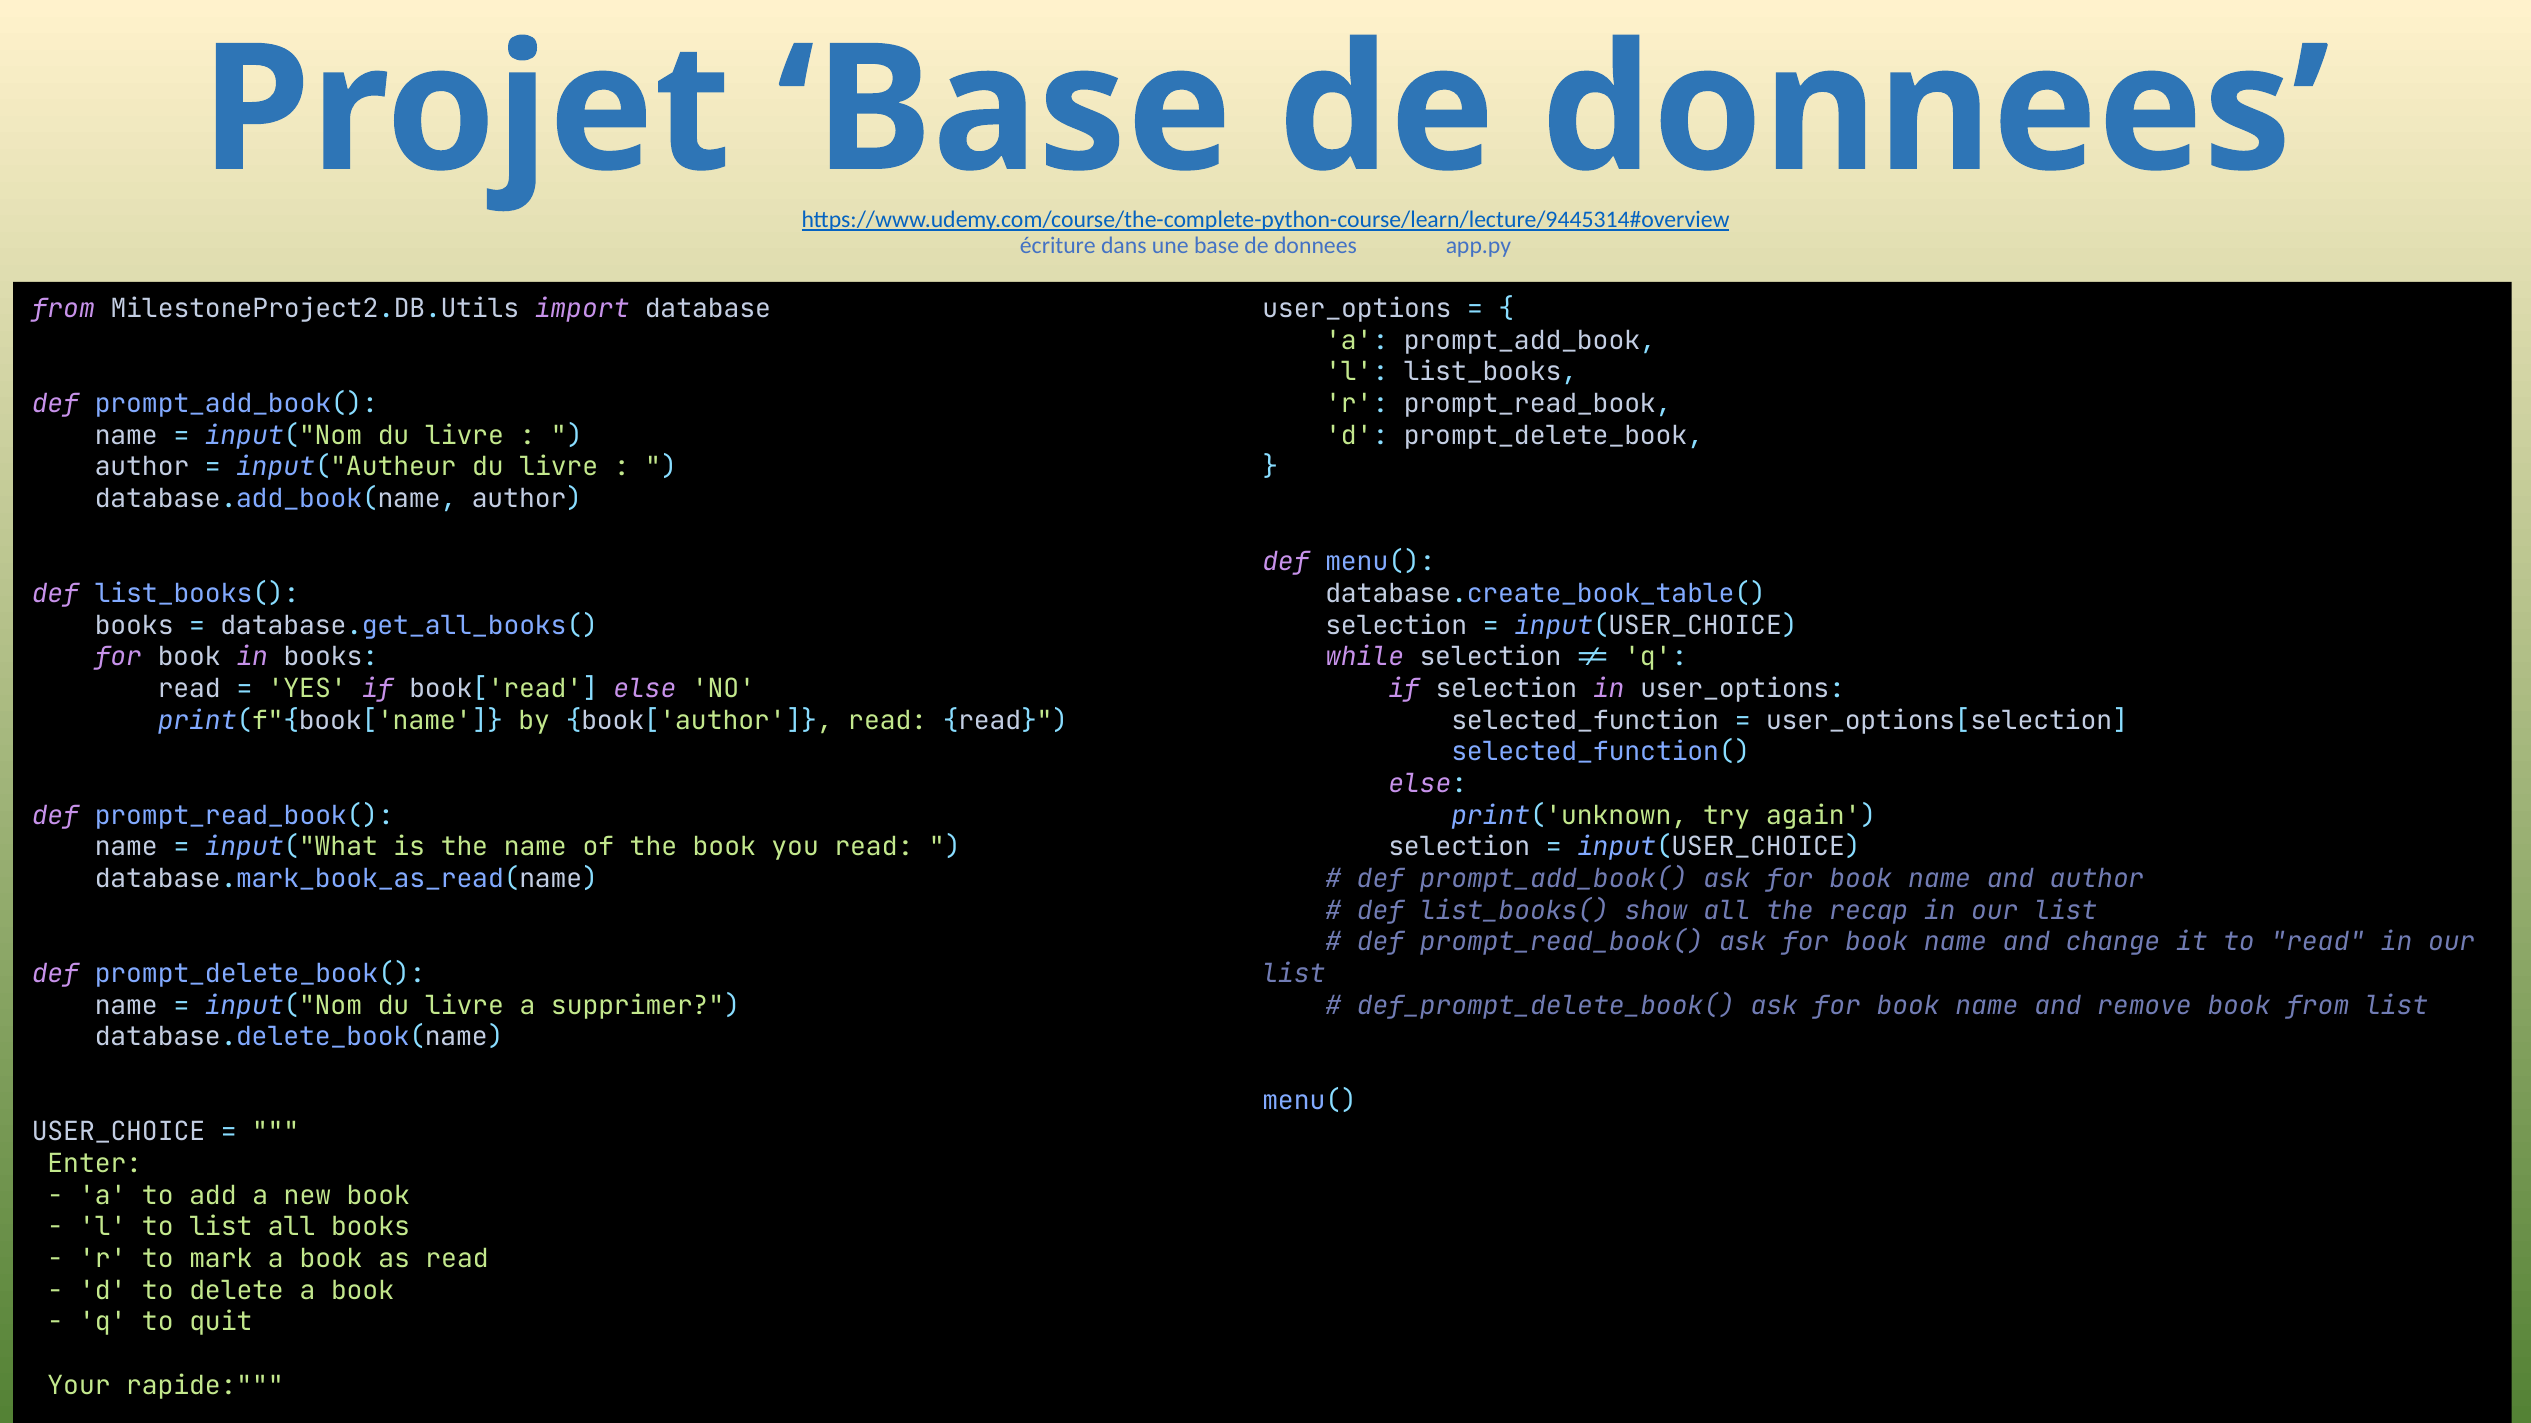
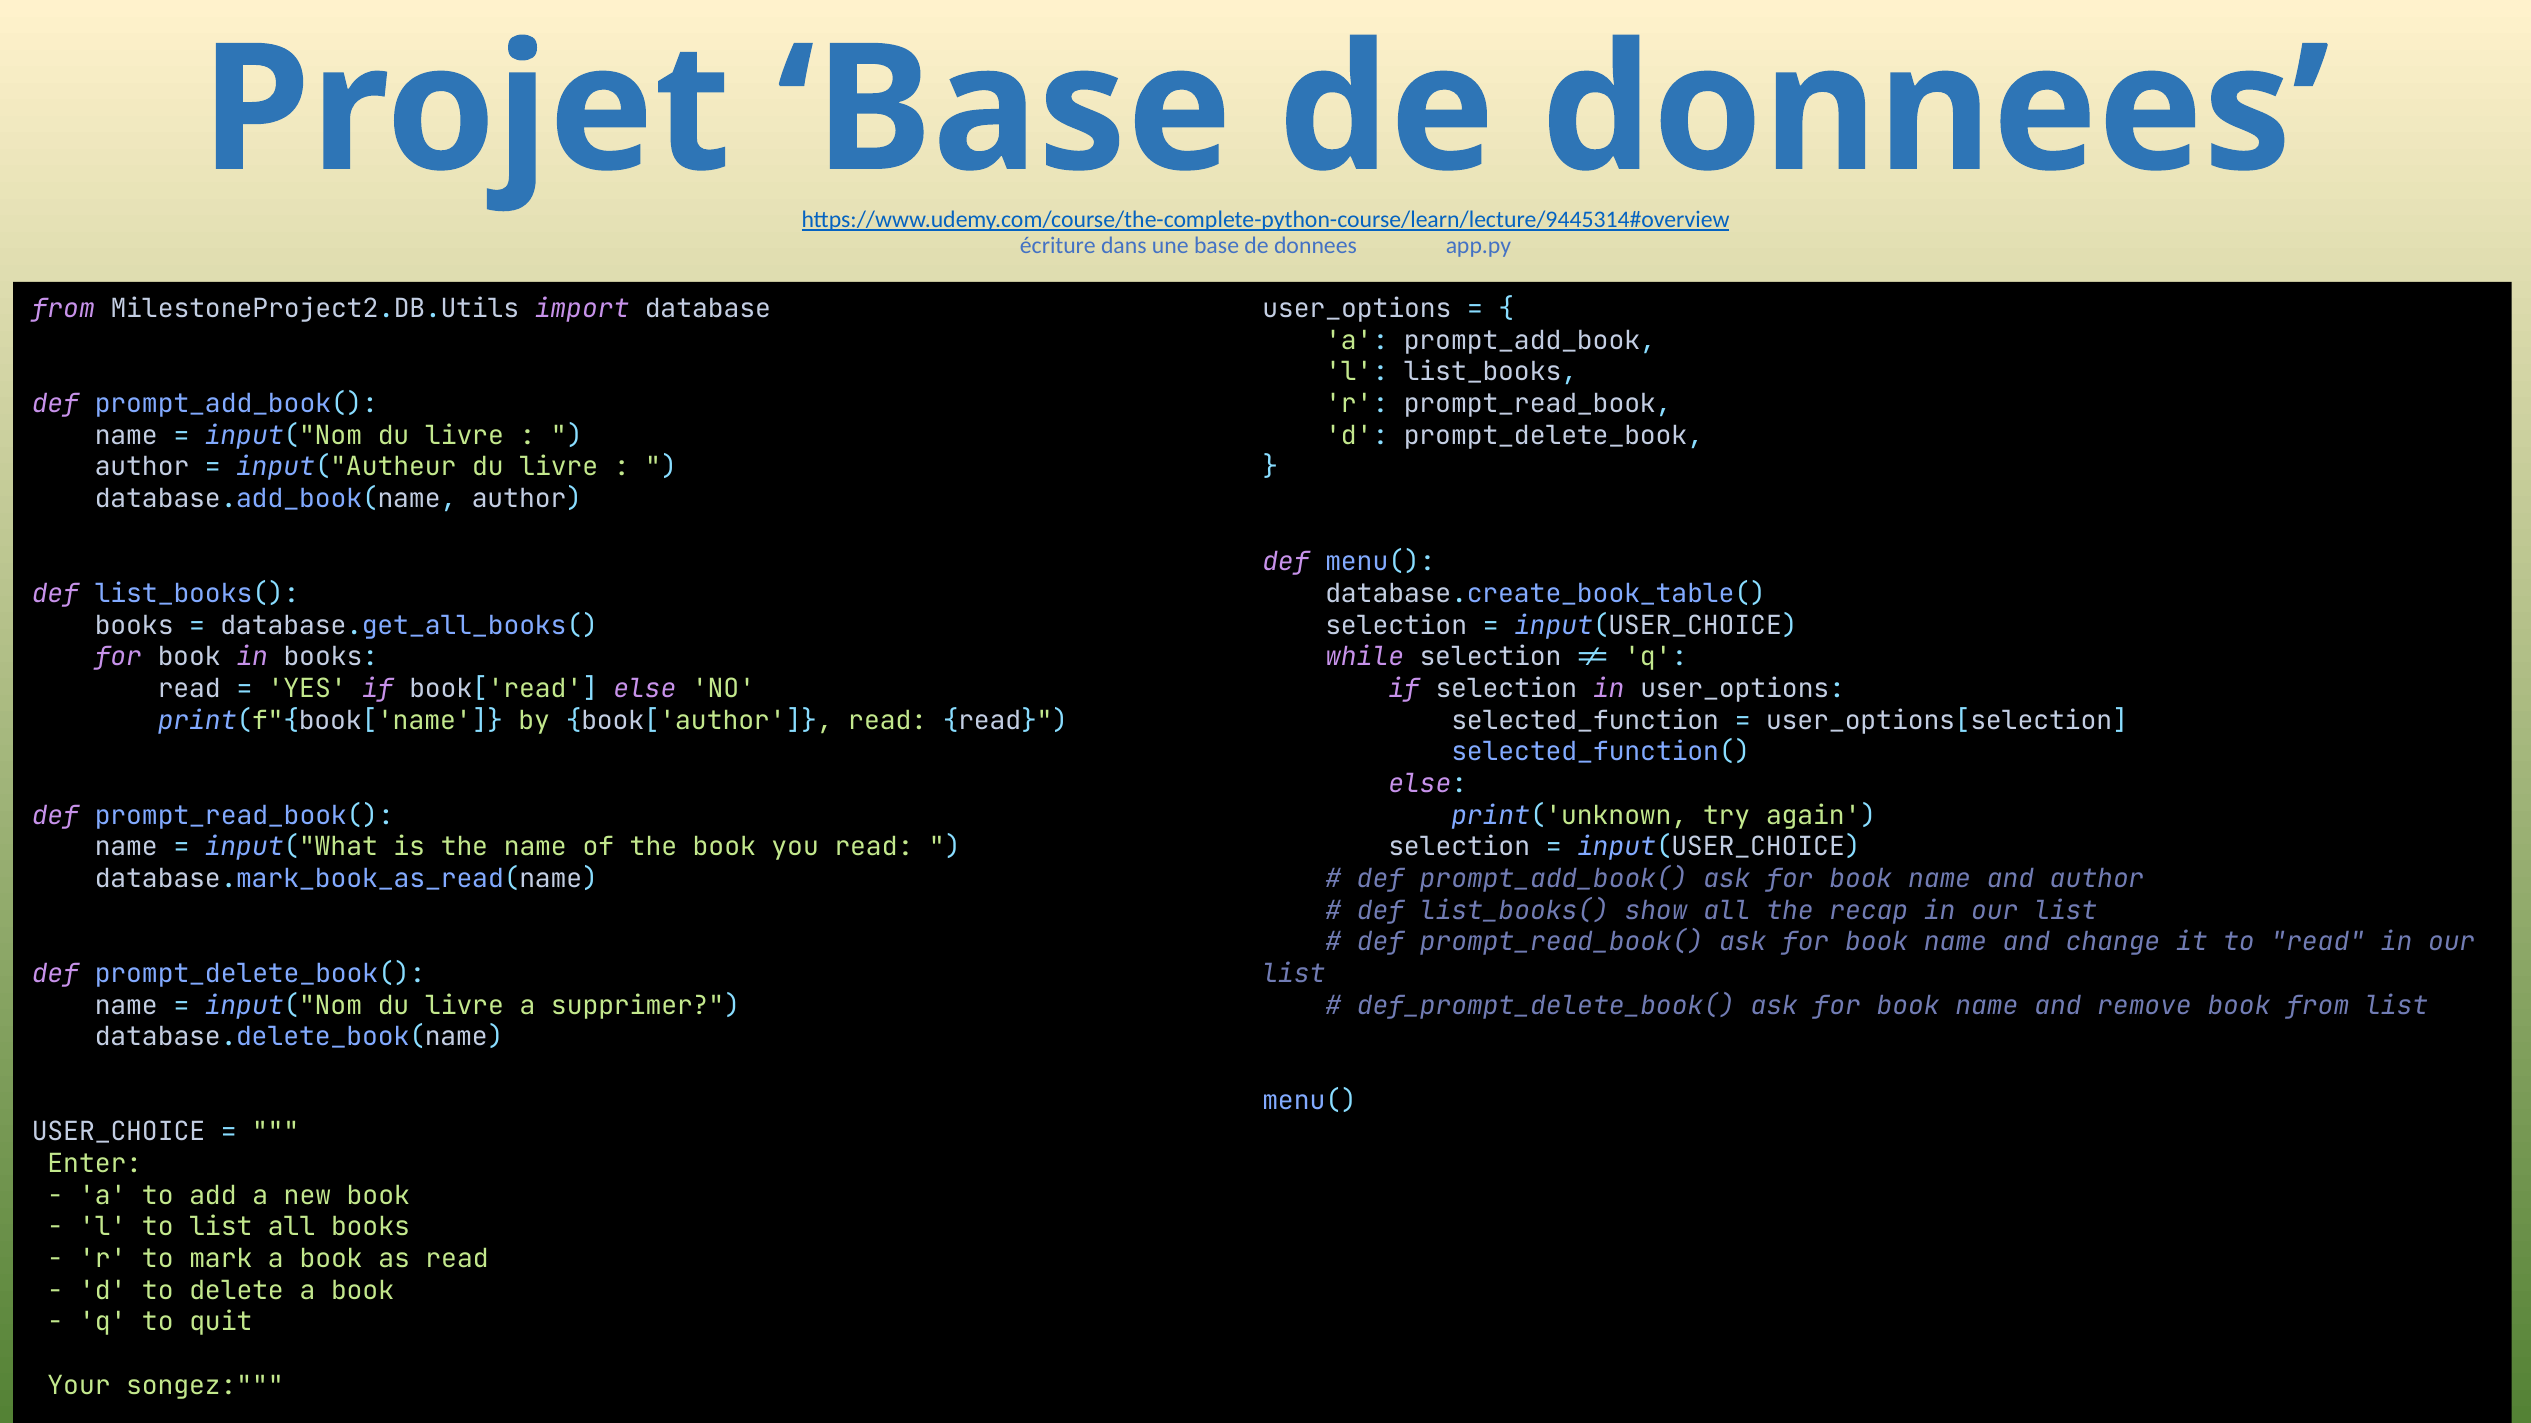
rapide: rapide -> songez
